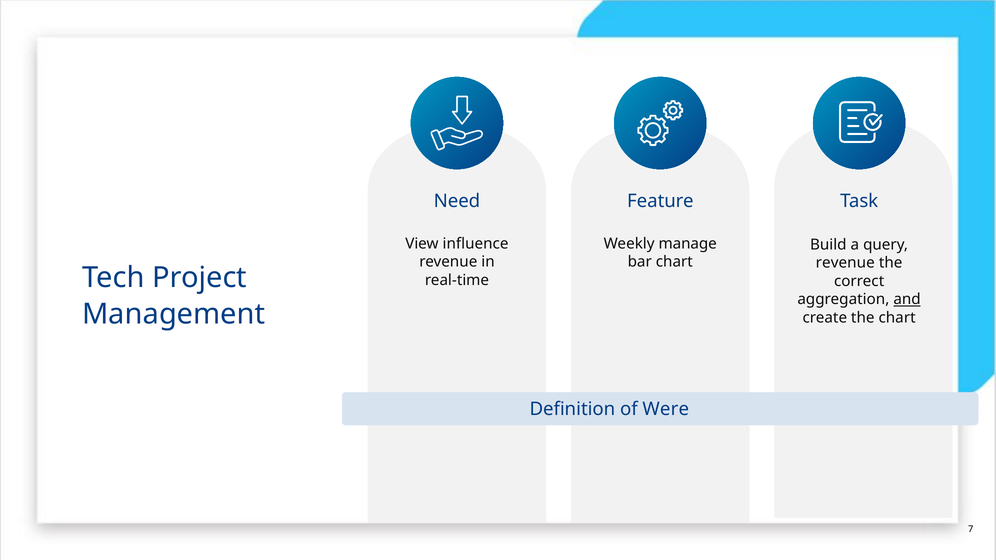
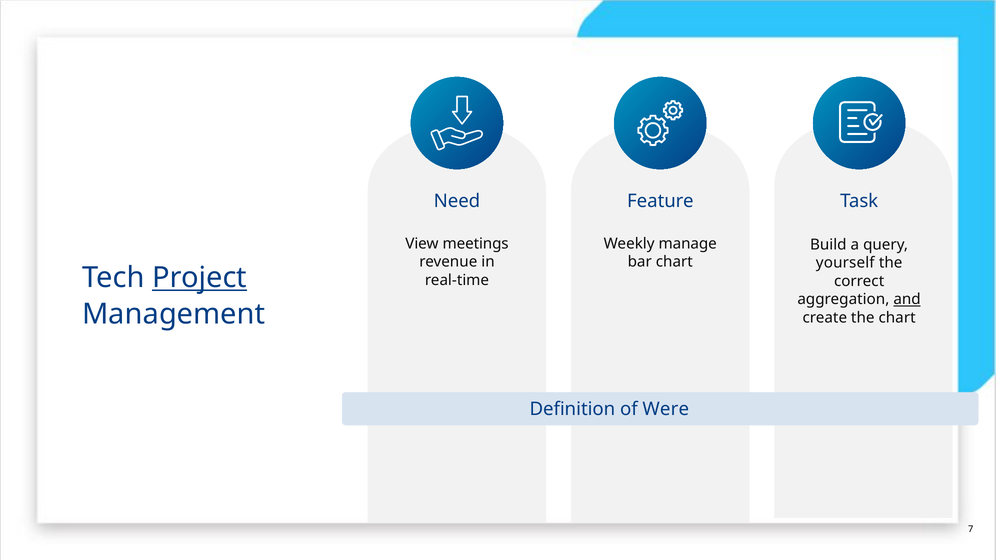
influence: influence -> meetings
revenue at (845, 263): revenue -> yourself
Project underline: none -> present
